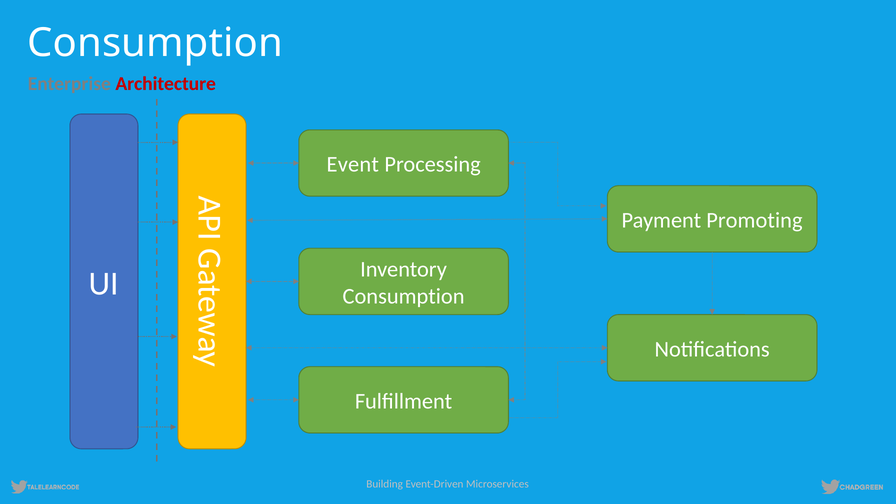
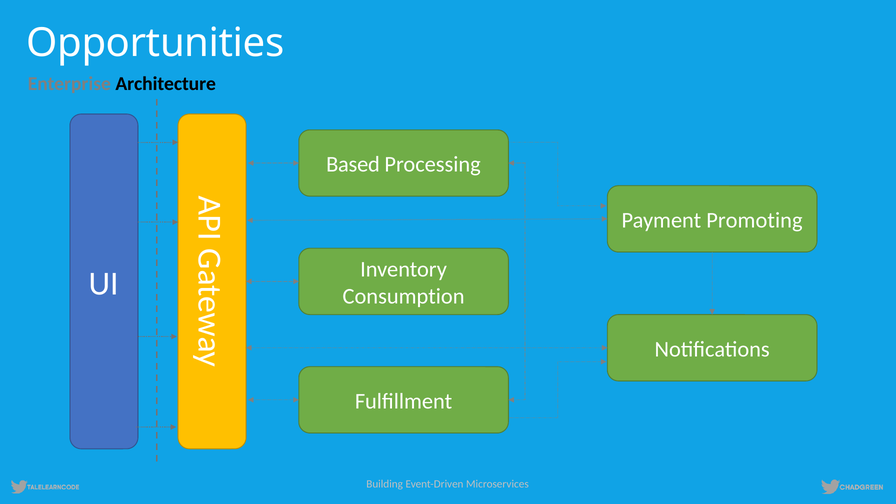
Consumption at (155, 43): Consumption -> Opportunities
Architecture colour: red -> black
Event: Event -> Based
